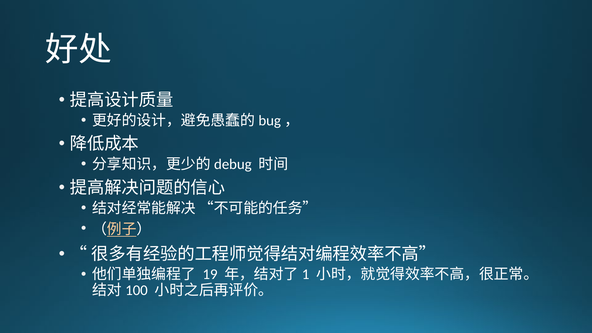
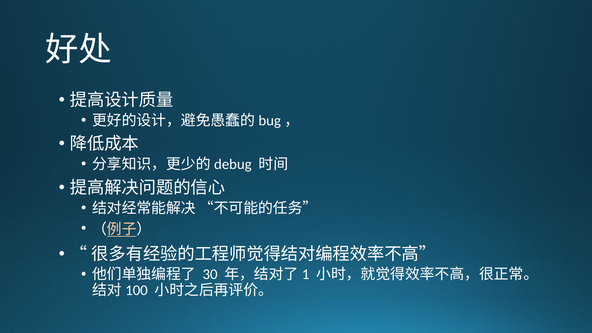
19: 19 -> 30
